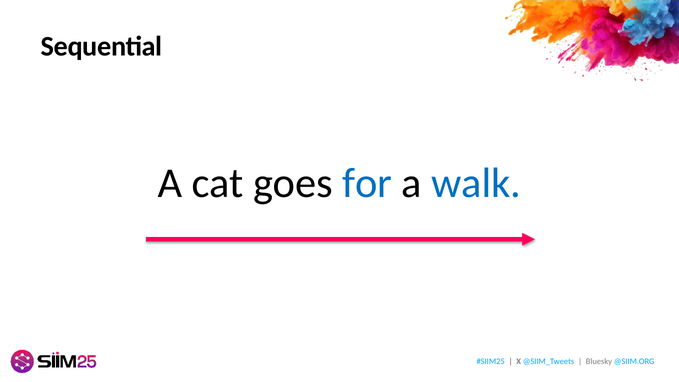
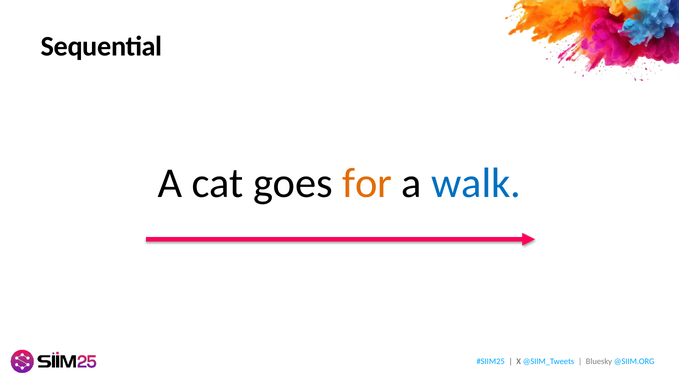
for colour: blue -> orange
